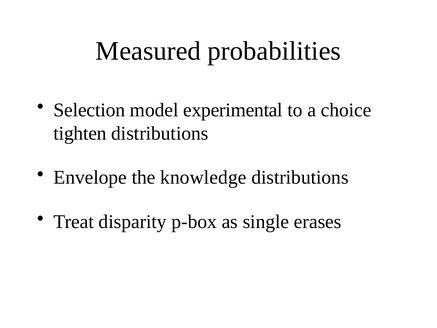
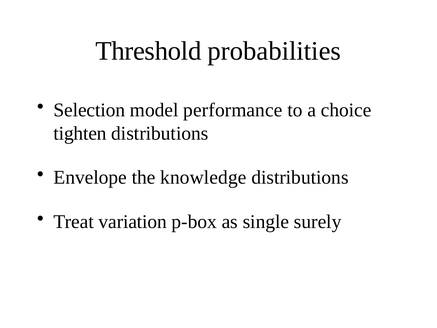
Measured: Measured -> Threshold
experimental: experimental -> performance
disparity: disparity -> variation
erases: erases -> surely
